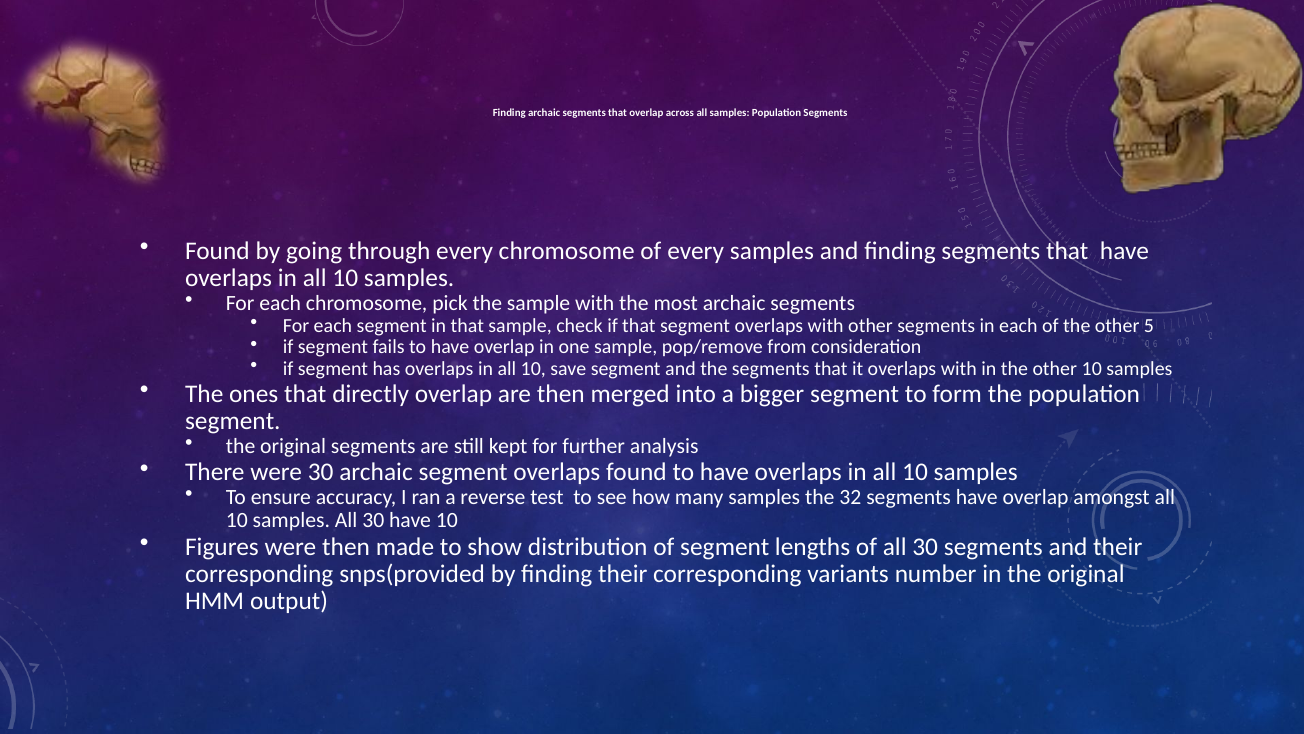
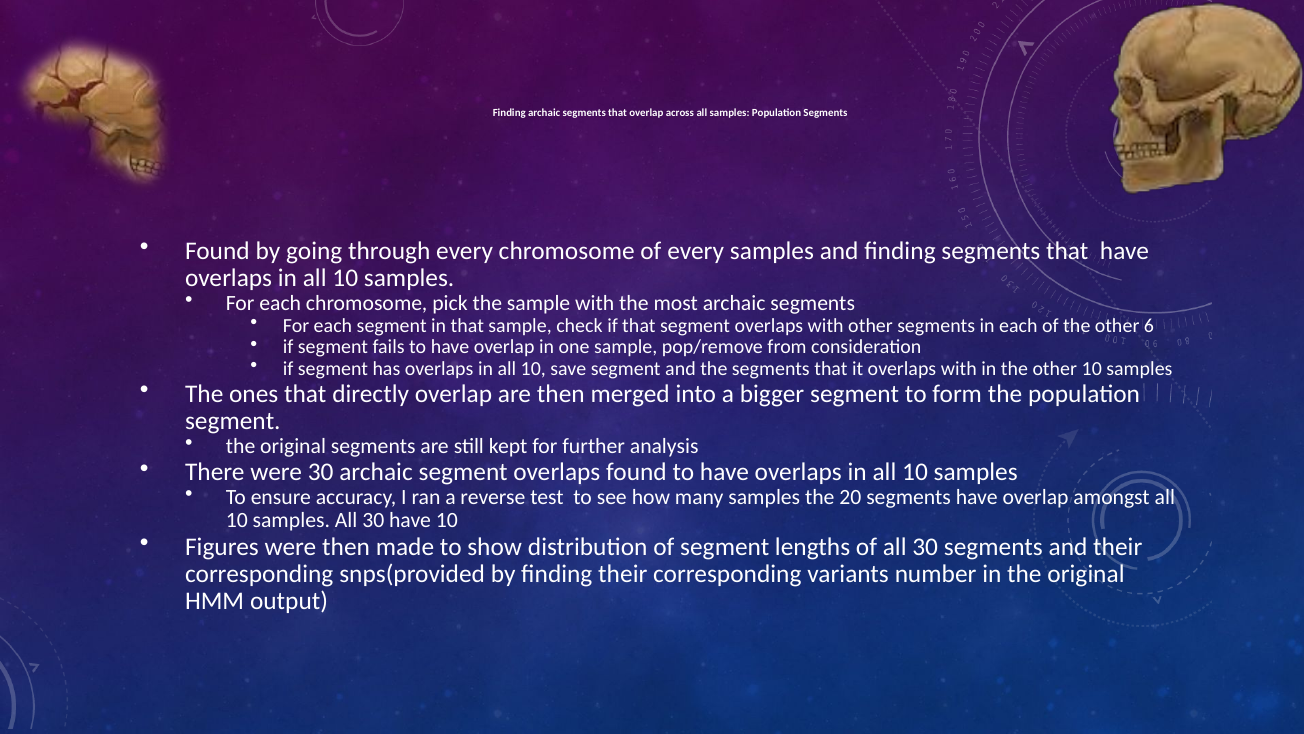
5: 5 -> 6
32: 32 -> 20
